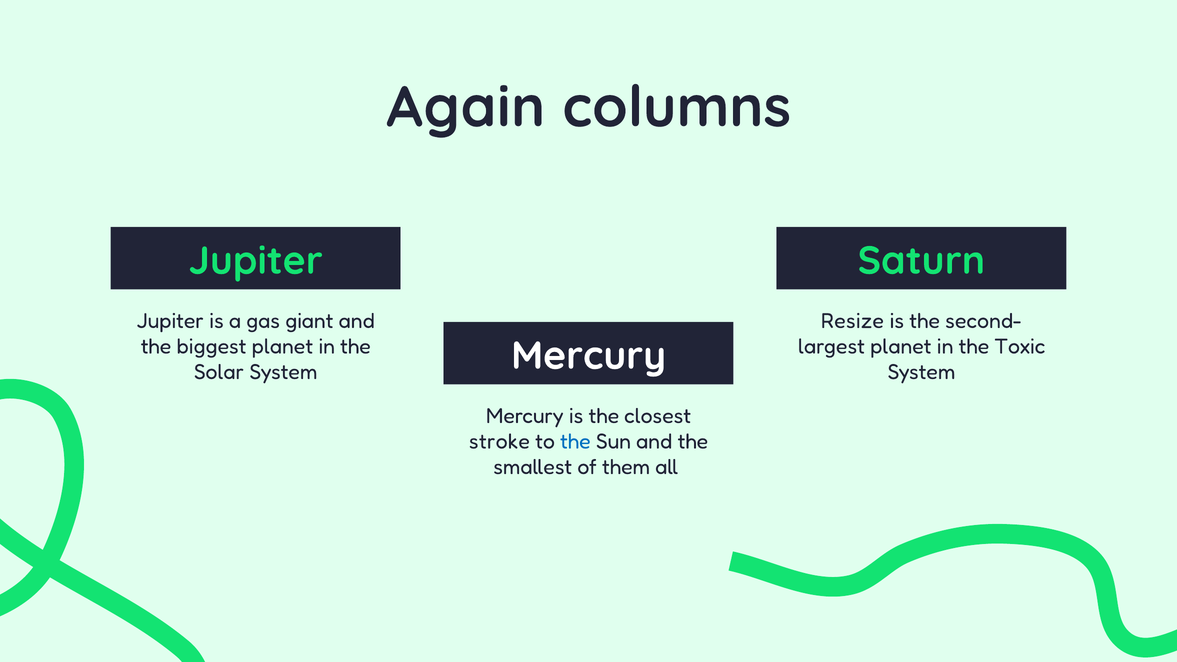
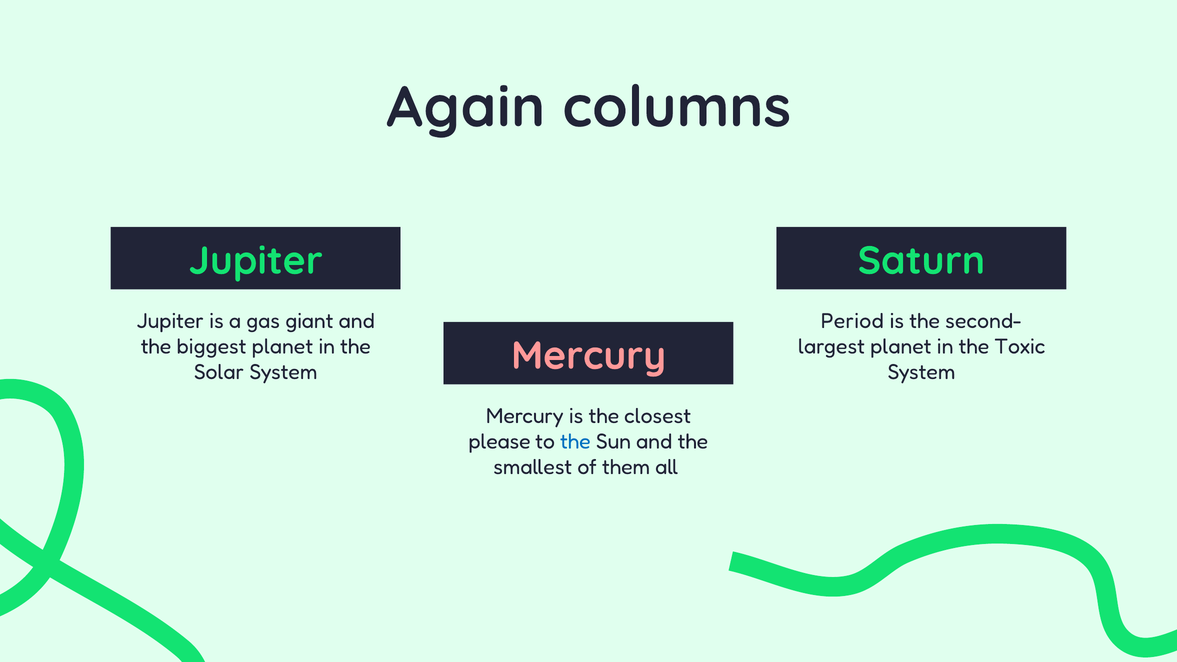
Resize: Resize -> Period
Mercury at (589, 356) colour: white -> pink
stroke: stroke -> please
